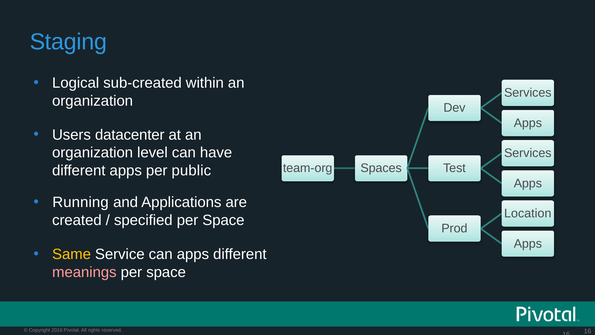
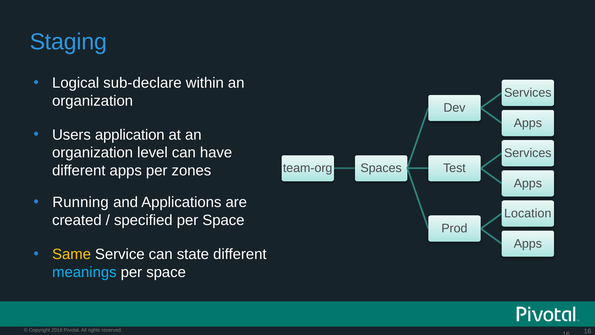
sub-created: sub-created -> sub-declare
datacenter: datacenter -> application
public: public -> zones
can apps: apps -> state
meanings colour: pink -> light blue
